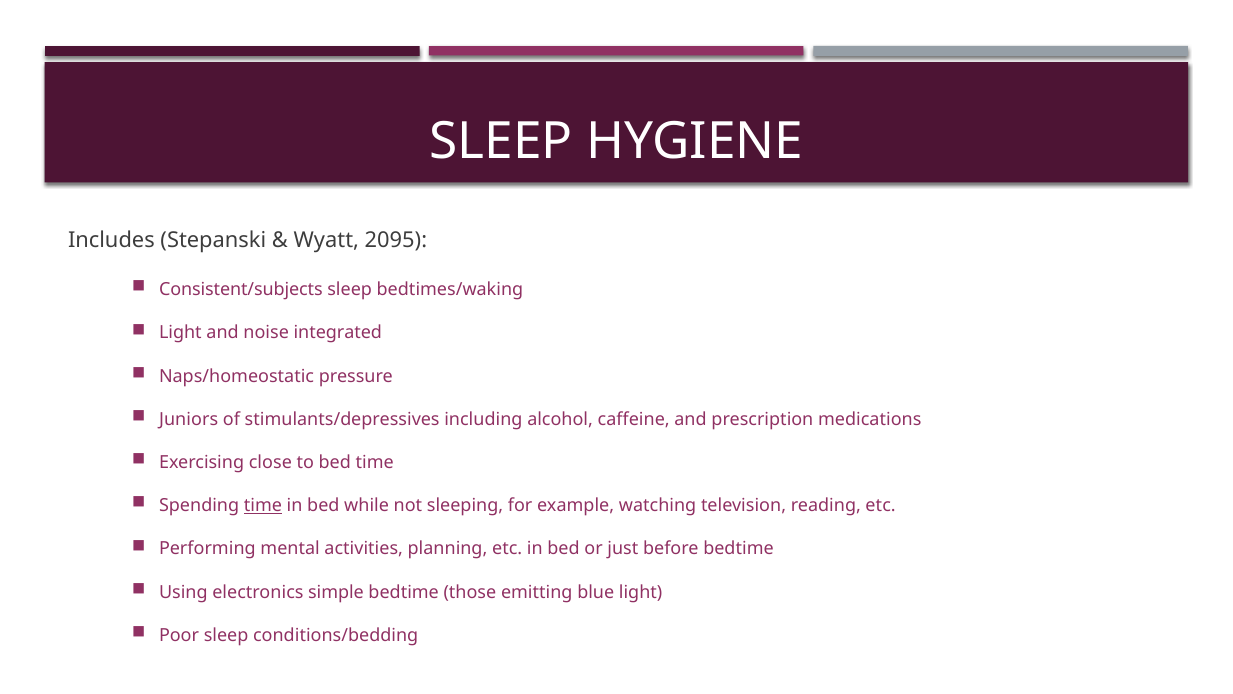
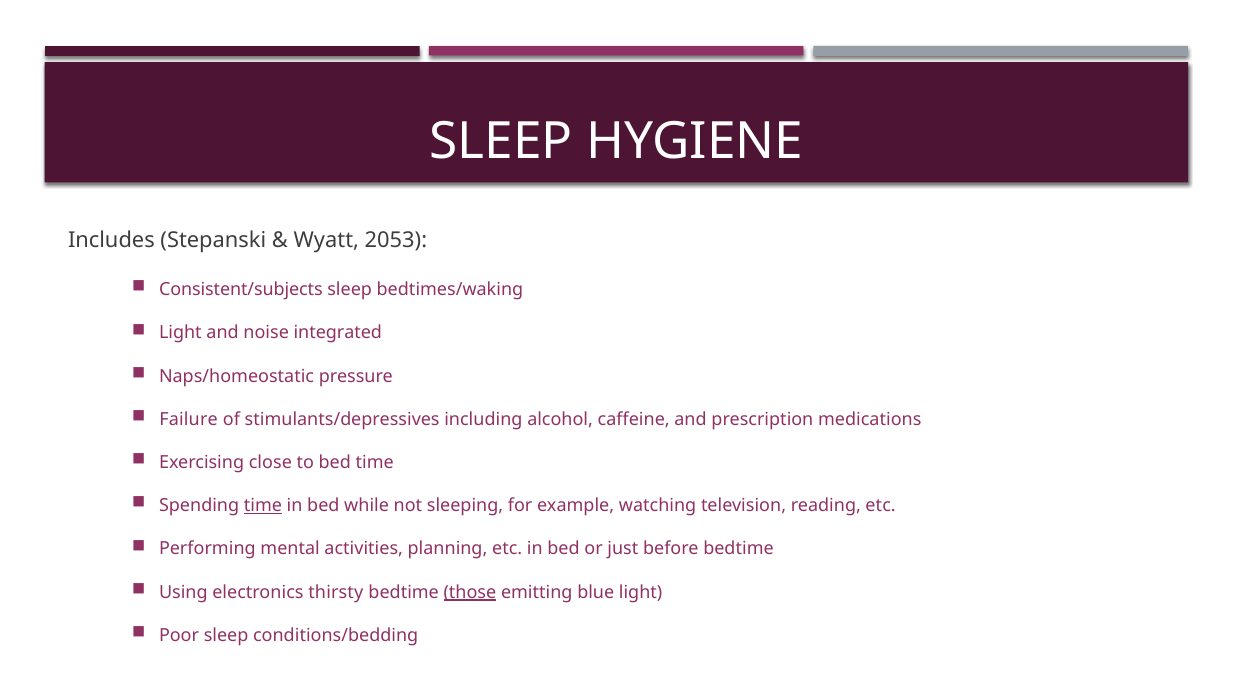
2095: 2095 -> 2053
Juniors: Juniors -> Failure
simple: simple -> thirsty
those underline: none -> present
